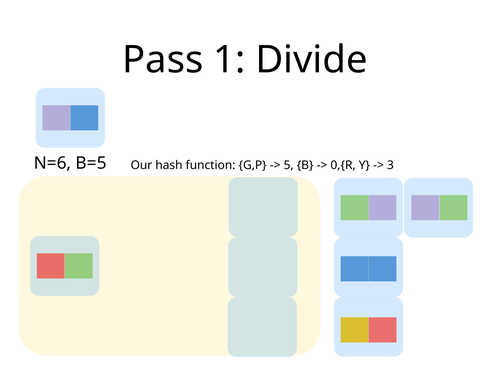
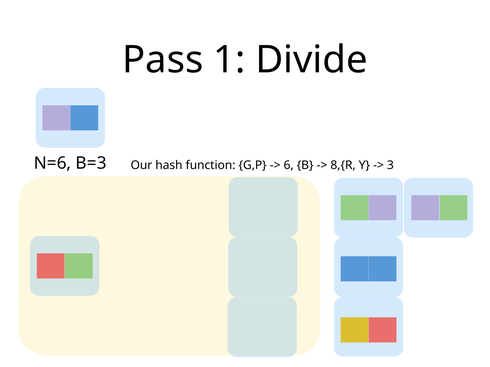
B=5: B=5 -> B=3
5: 5 -> 6
0,{R: 0,{R -> 8,{R
